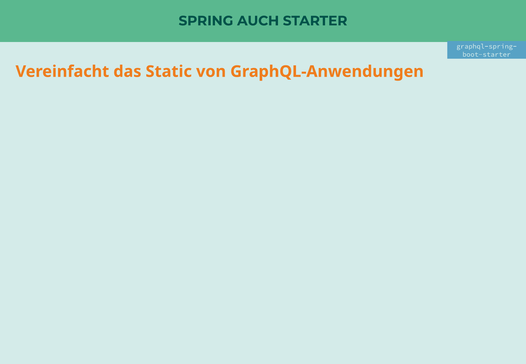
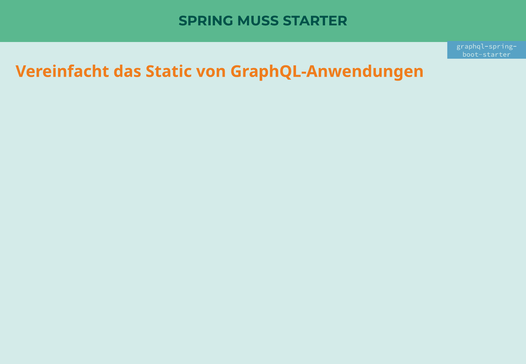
AUCH: AUCH -> MUSS
